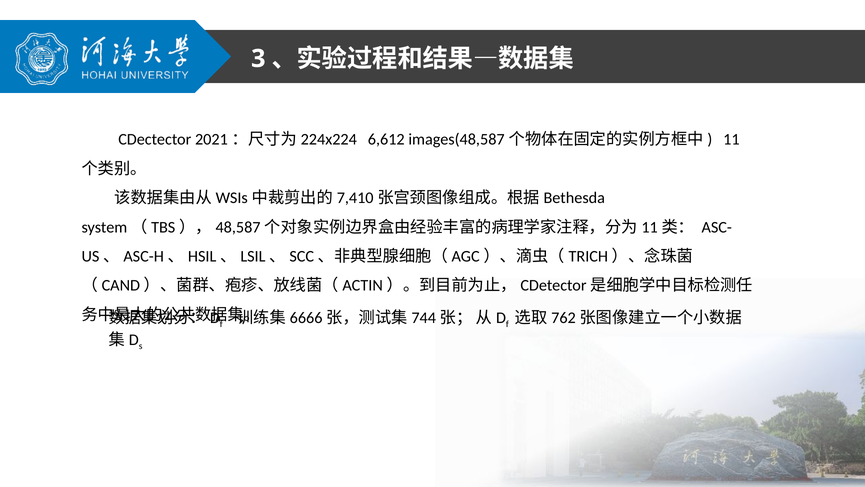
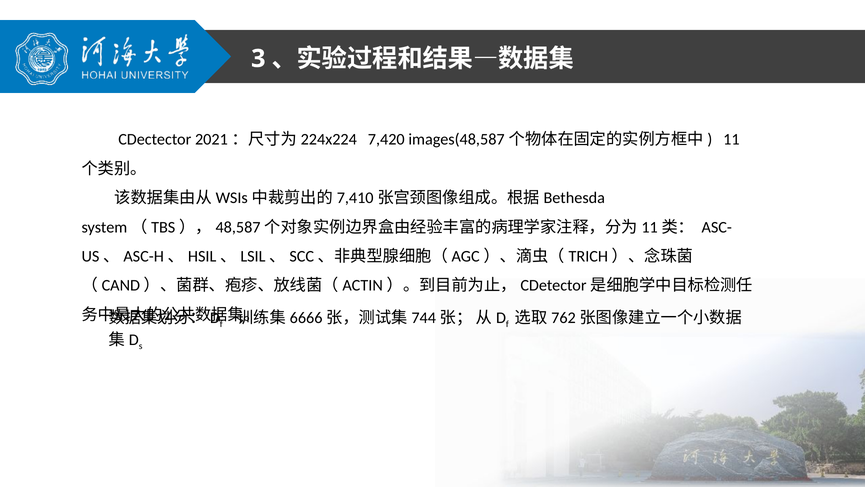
6,612: 6,612 -> 7,420
